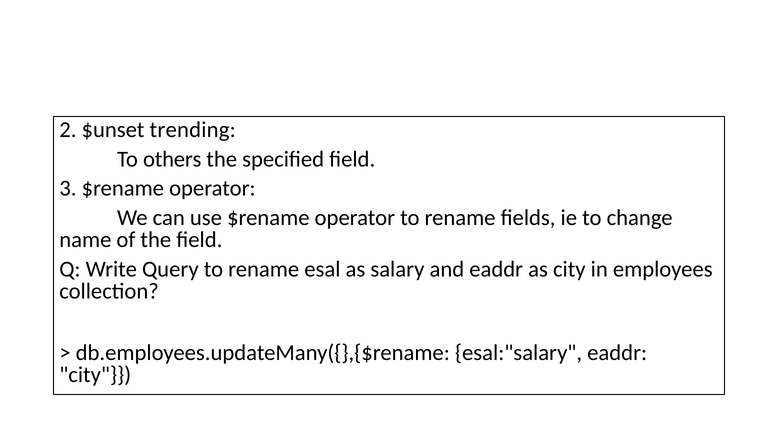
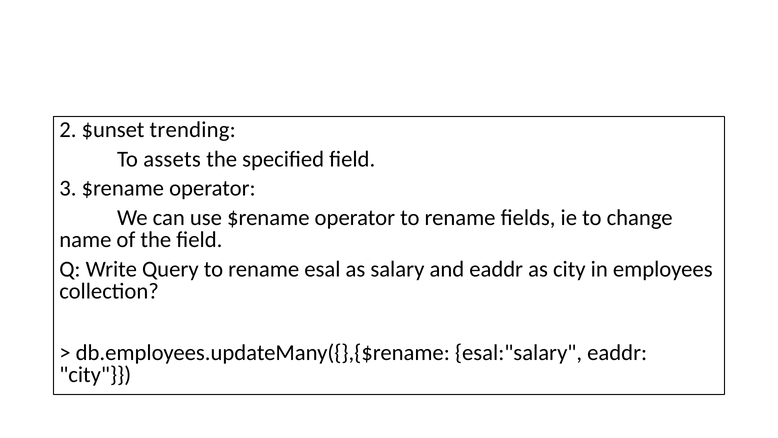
others: others -> assets
